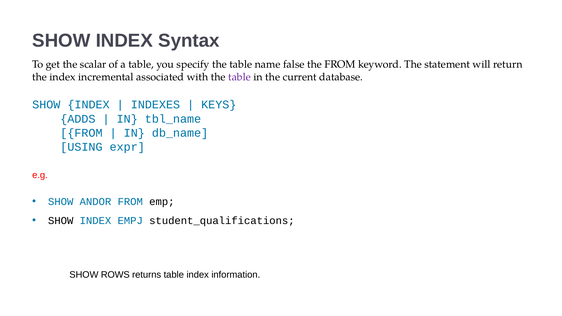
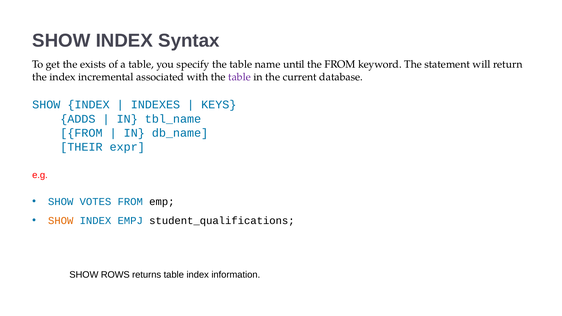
scalar: scalar -> exists
false: false -> until
USING: USING -> THEIR
ANDOR: ANDOR -> VOTES
SHOW at (61, 221) colour: black -> orange
